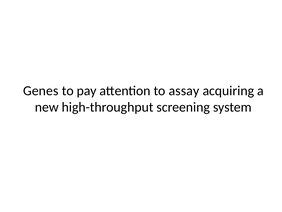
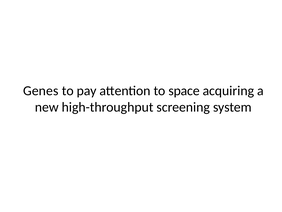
assay: assay -> space
